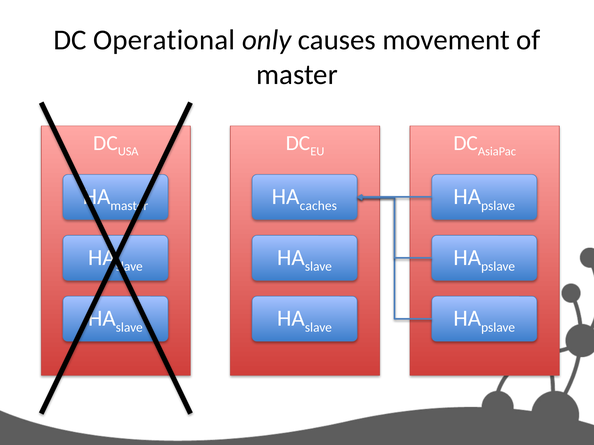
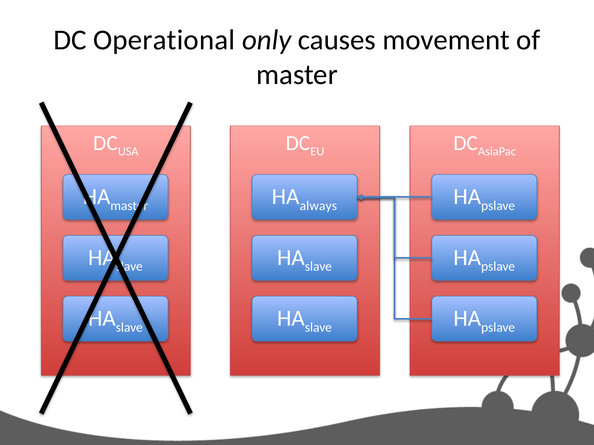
caches: caches -> always
